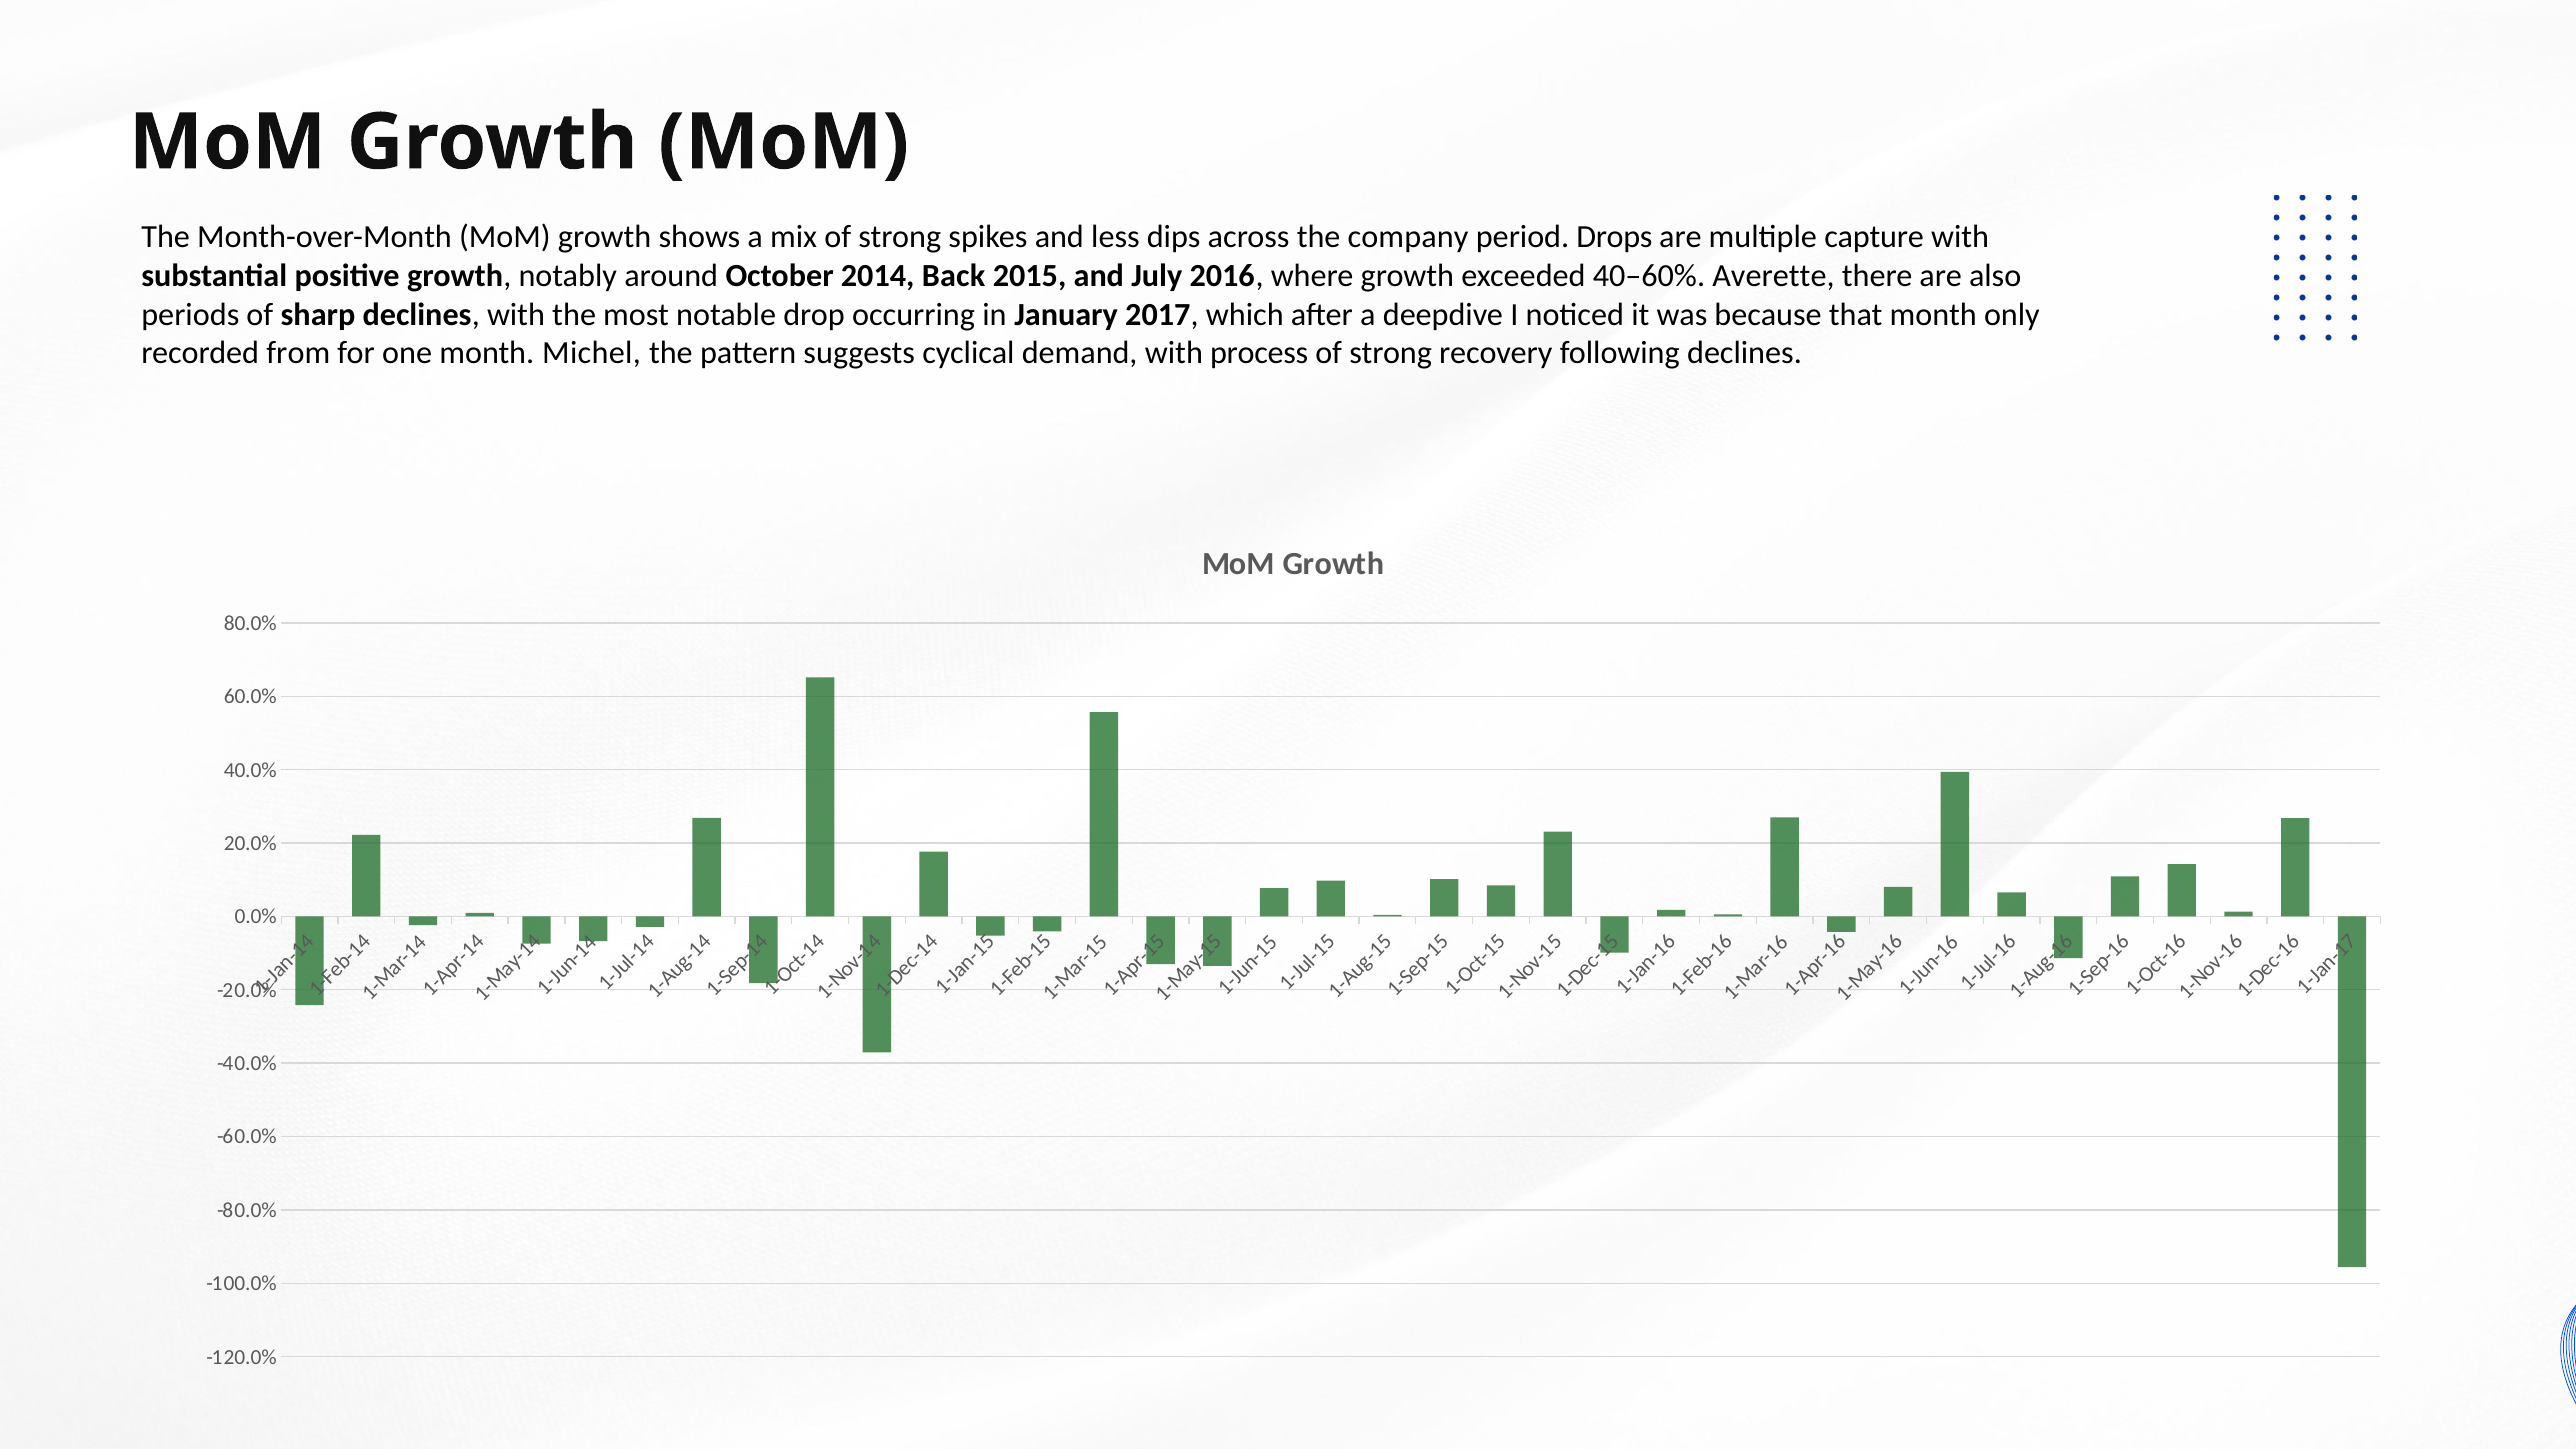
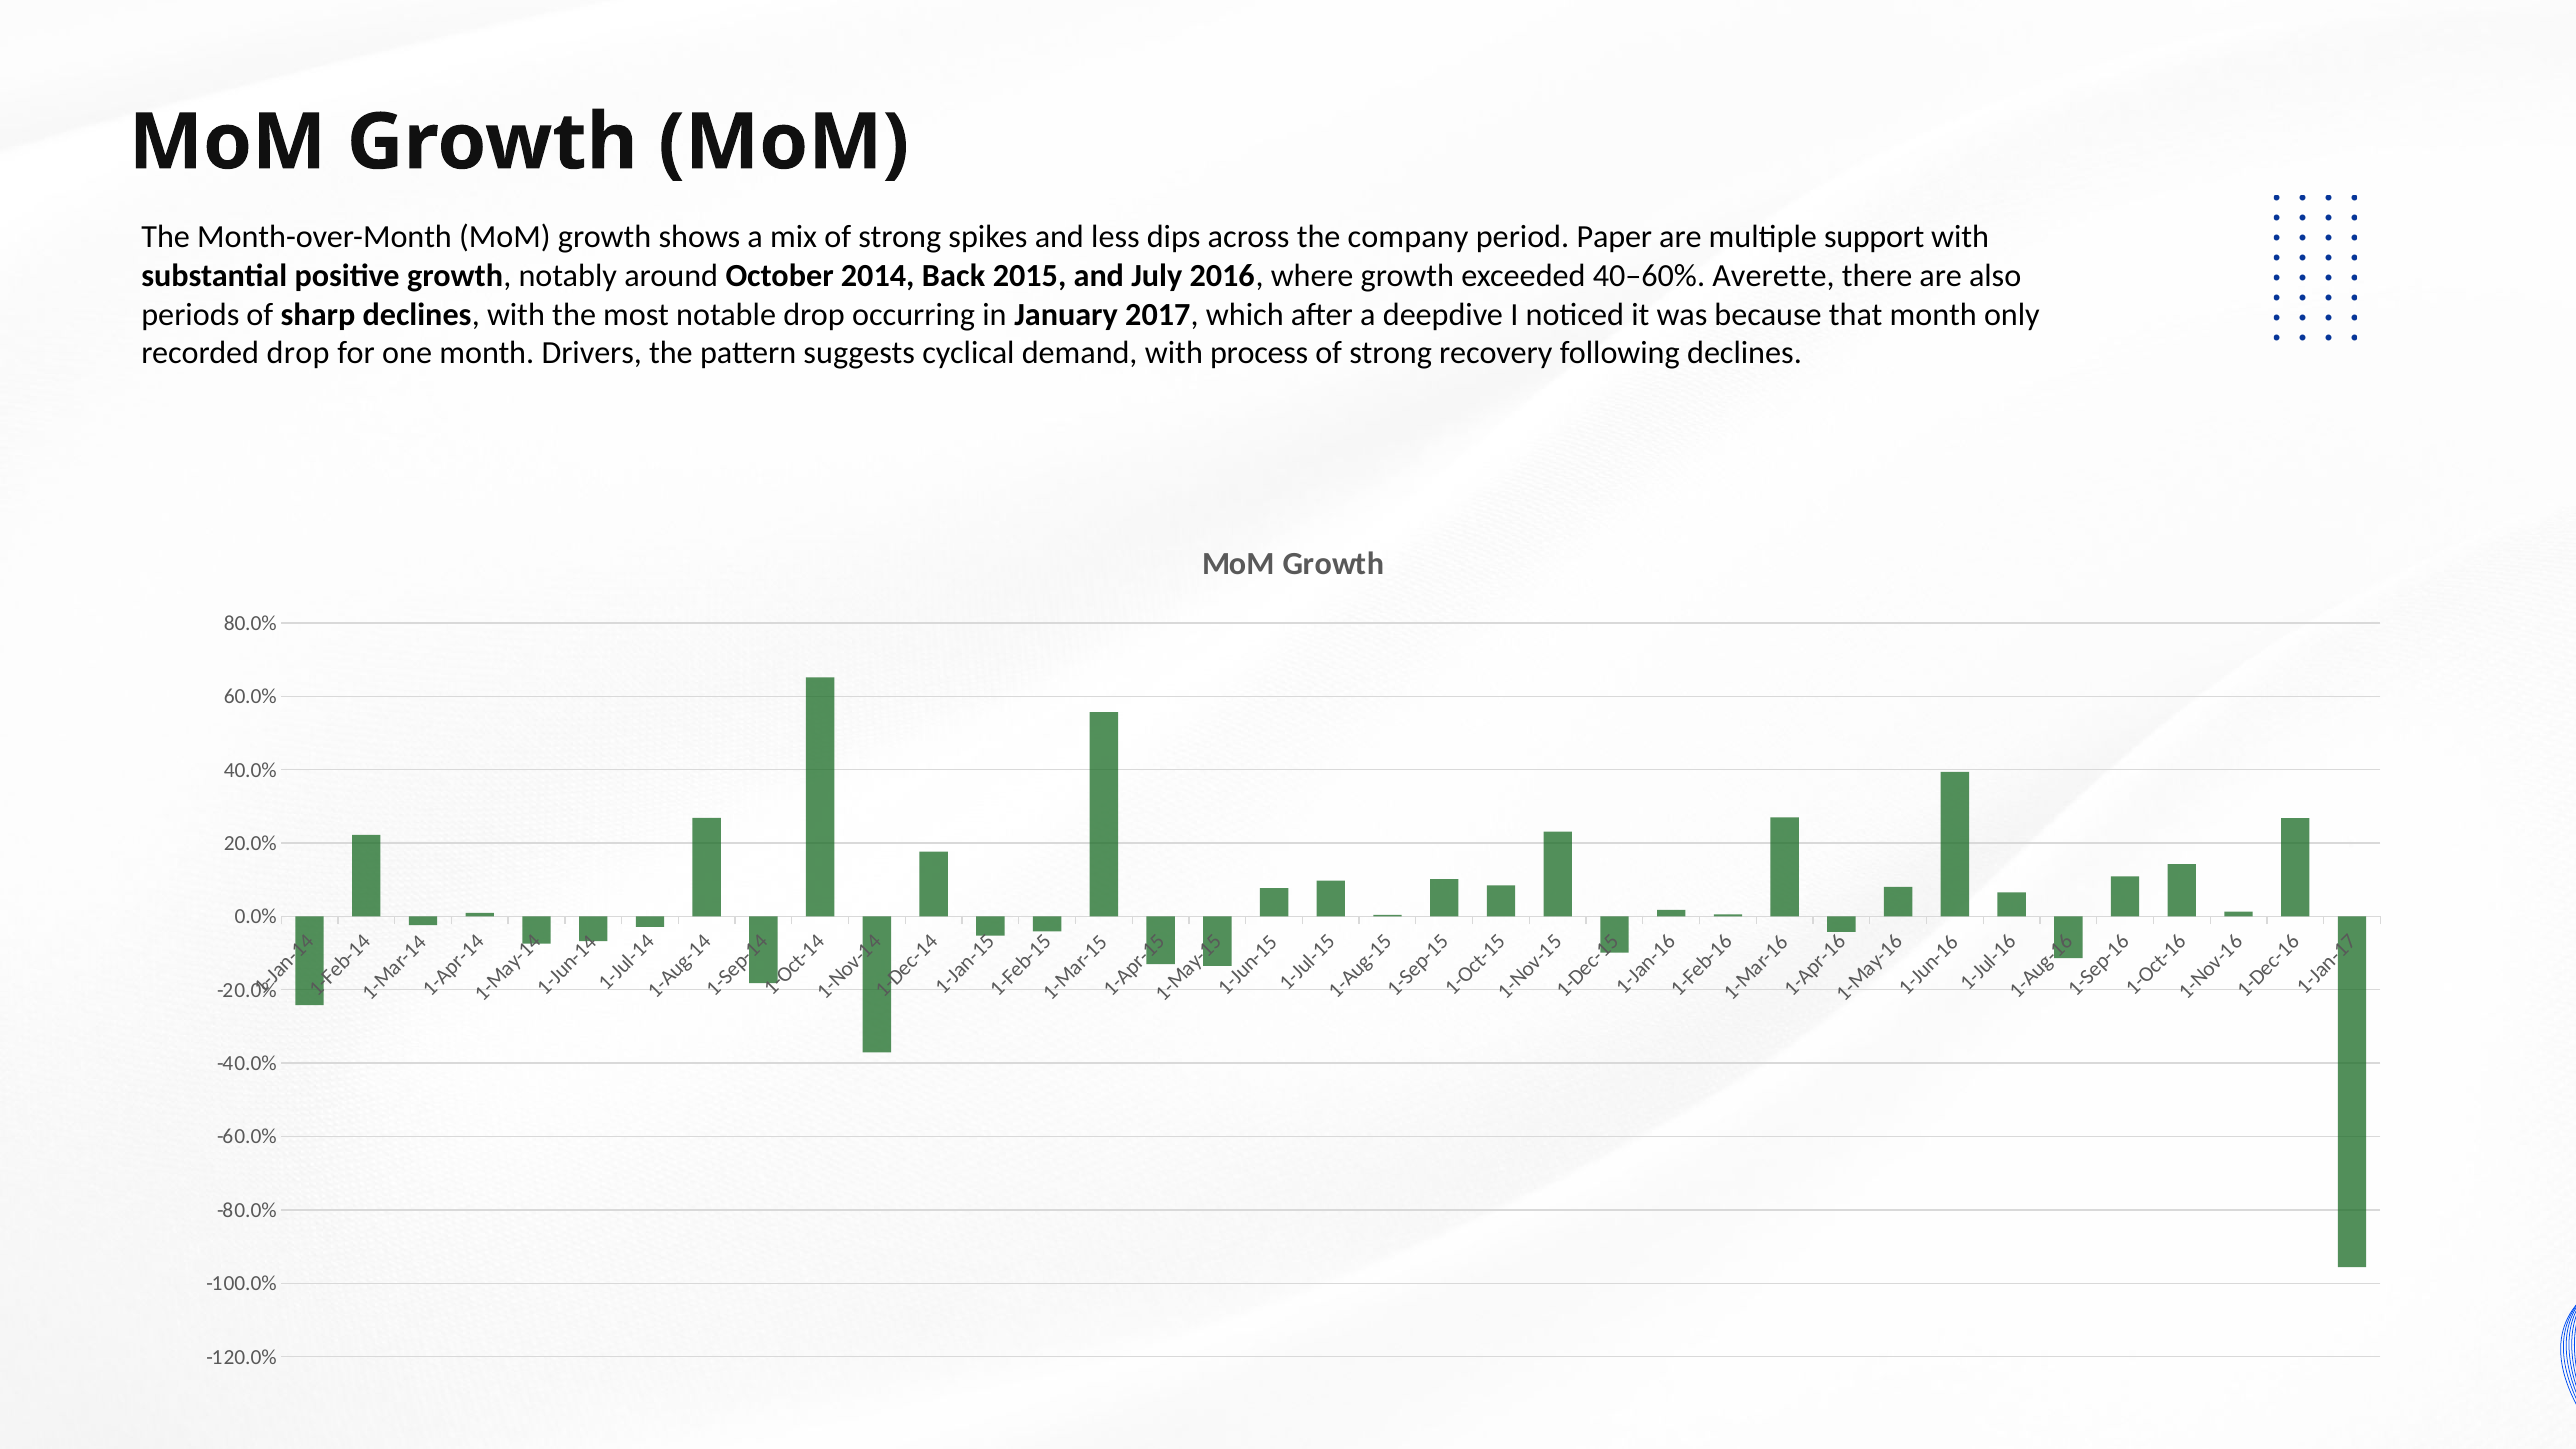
Drops: Drops -> Paper
capture: capture -> support
recorded from: from -> drop
Michel: Michel -> Drivers
